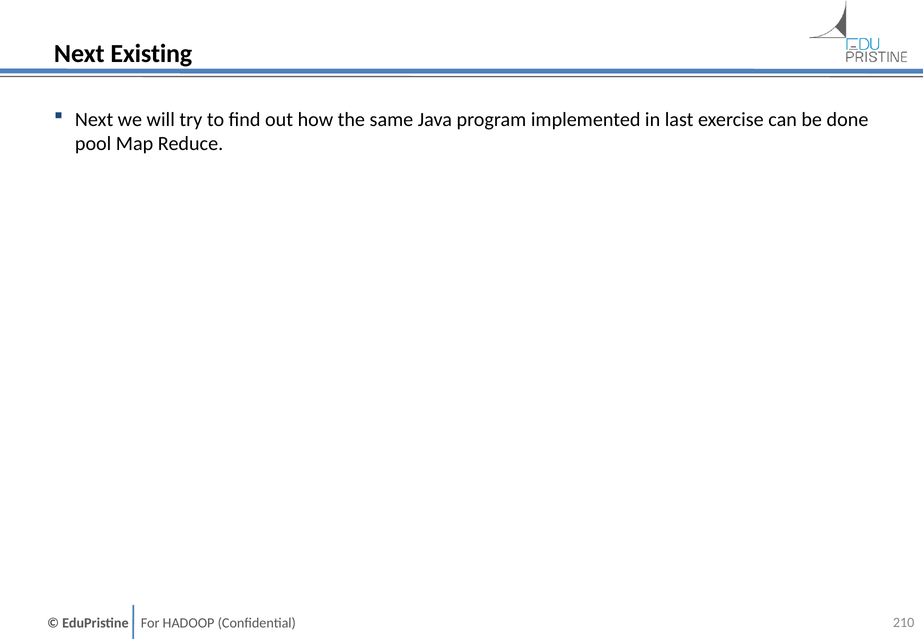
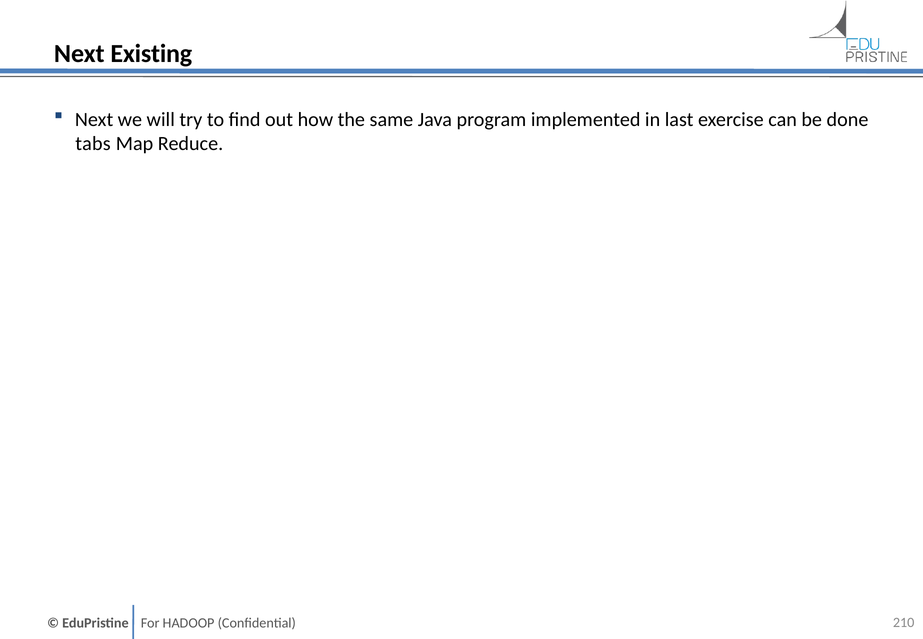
pool: pool -> tabs
